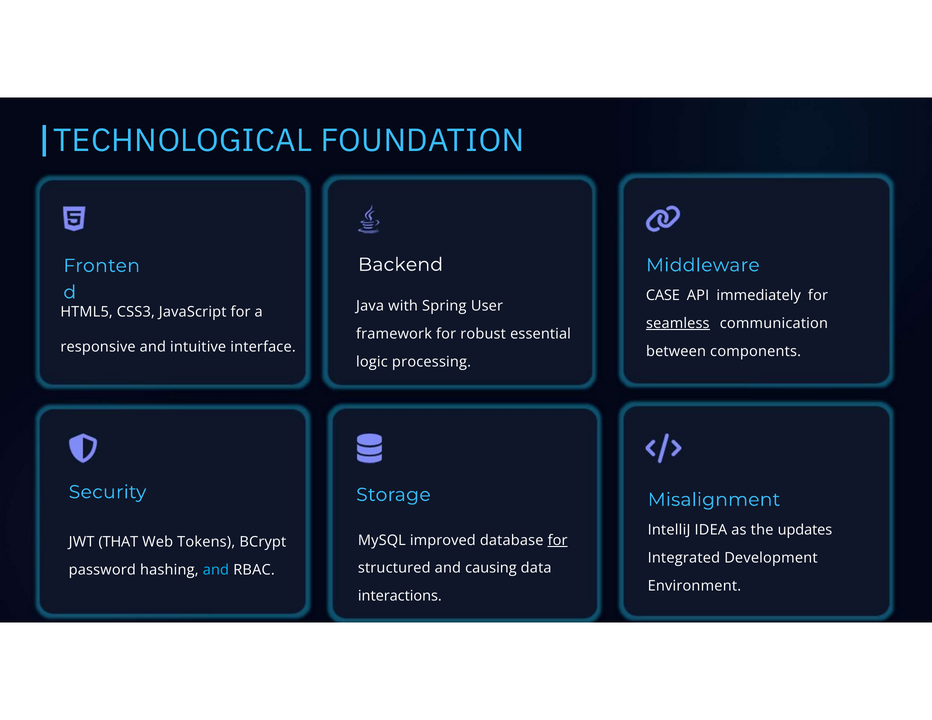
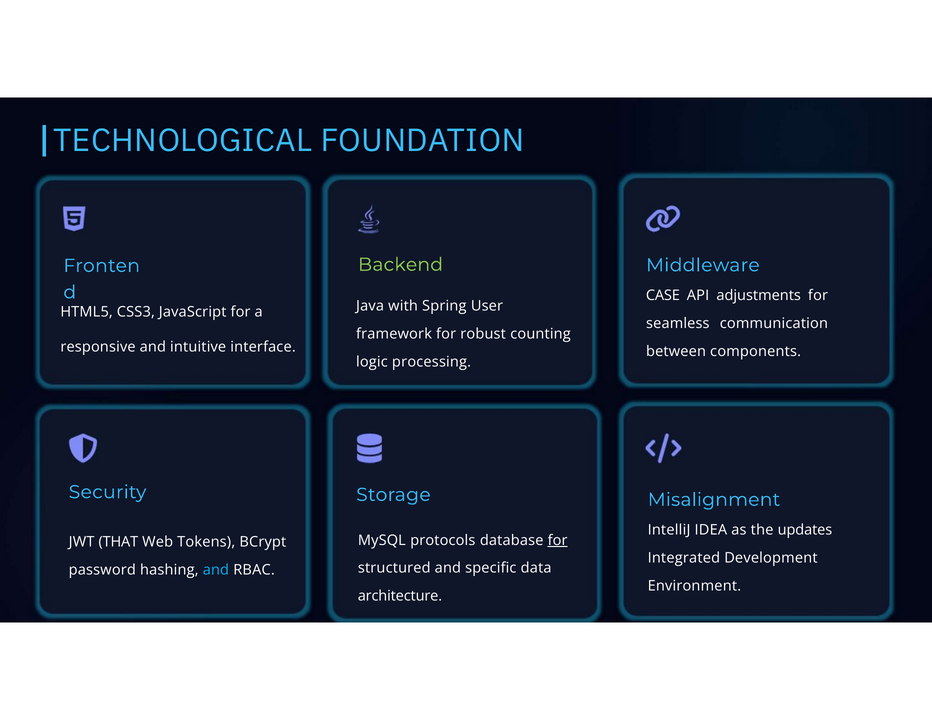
Backend colour: white -> light green
immediately: immediately -> adjustments
seamless underline: present -> none
essential: essential -> counting
improved: improved -> protocols
causing: causing -> specific
interactions: interactions -> architecture
